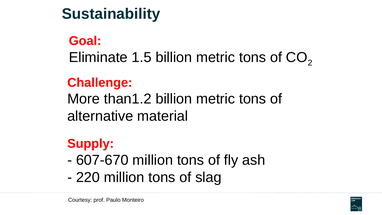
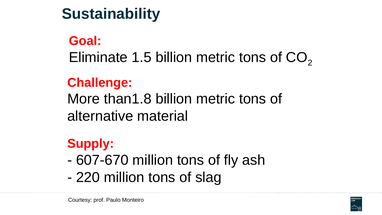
than1.2: than1.2 -> than1.8
